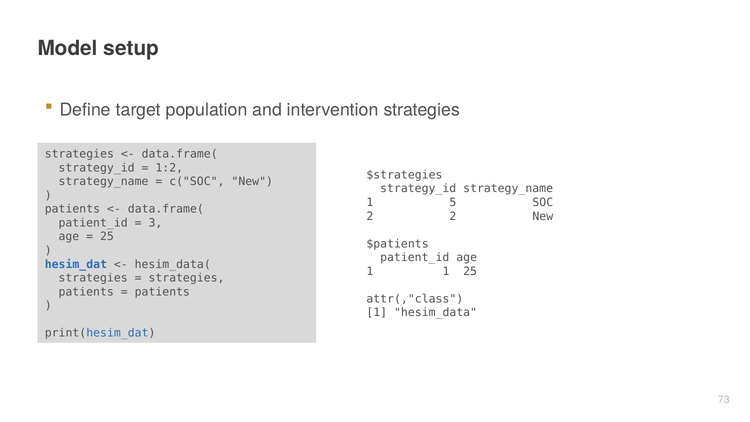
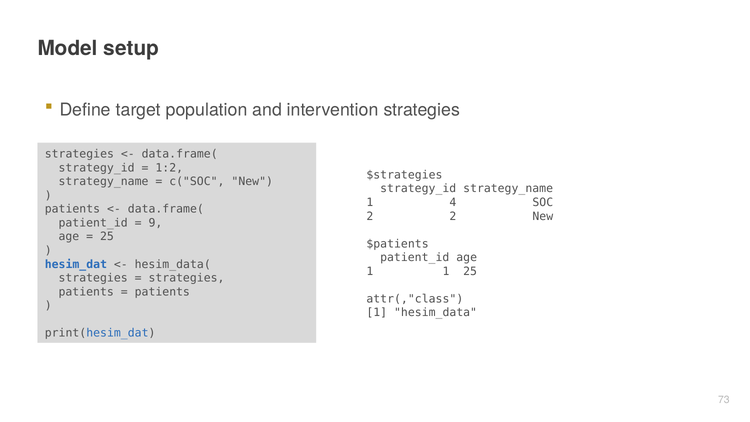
5: 5 -> 4
3: 3 -> 9
